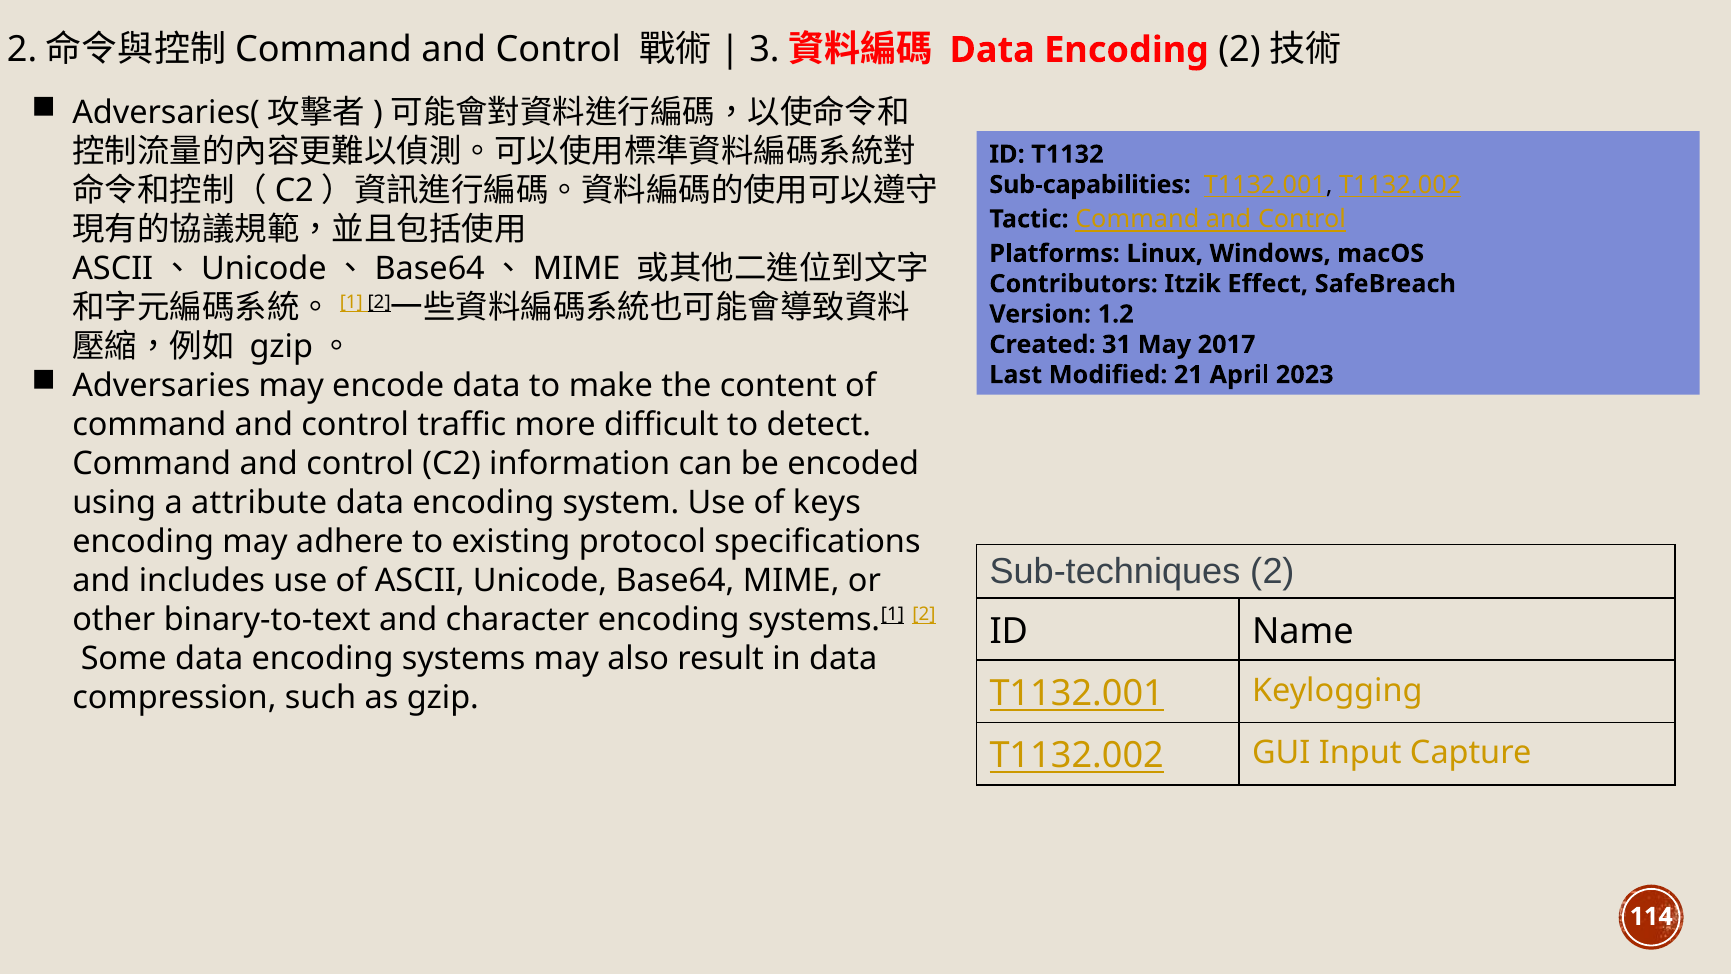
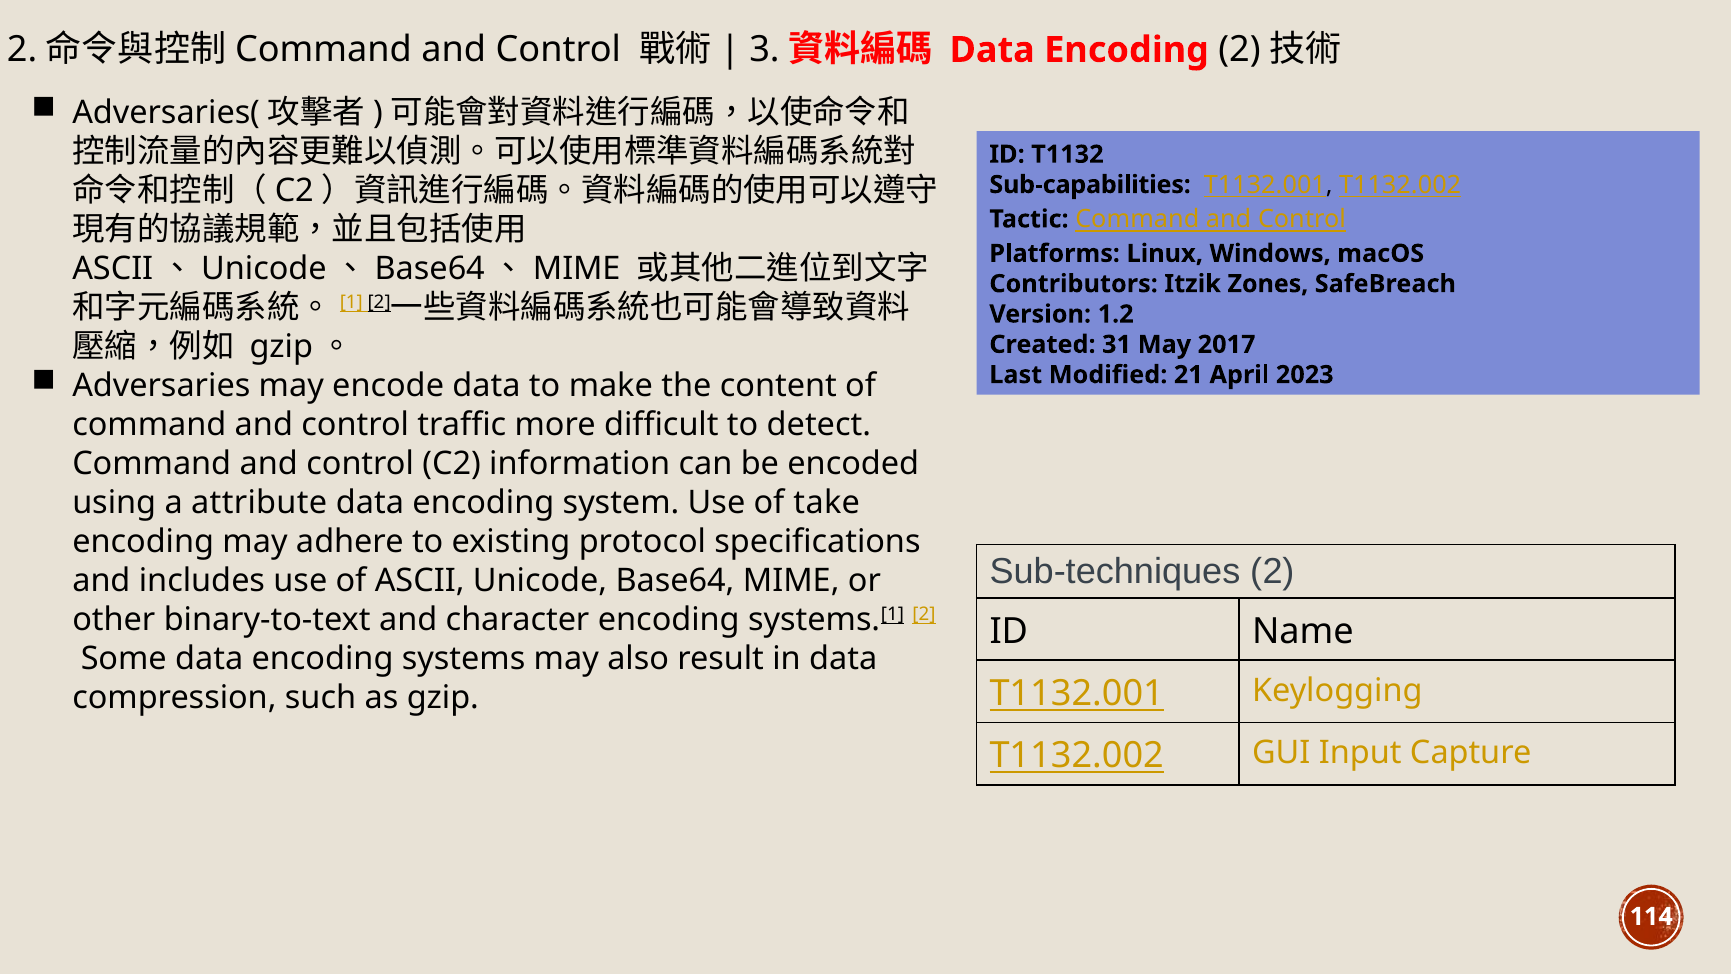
Effect: Effect -> Zones
keys: keys -> take
